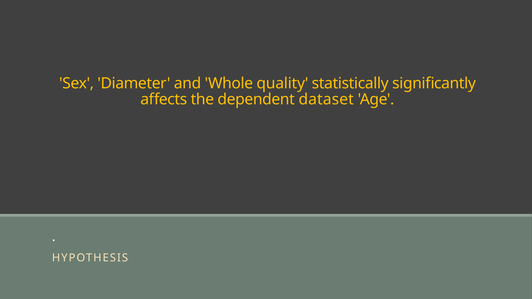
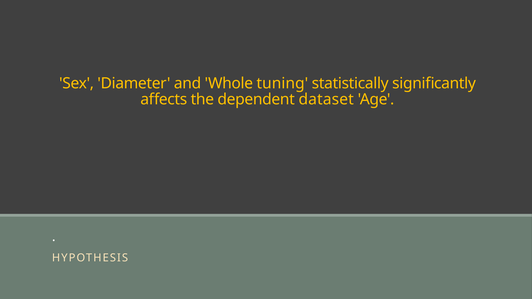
quality: quality -> tuning
